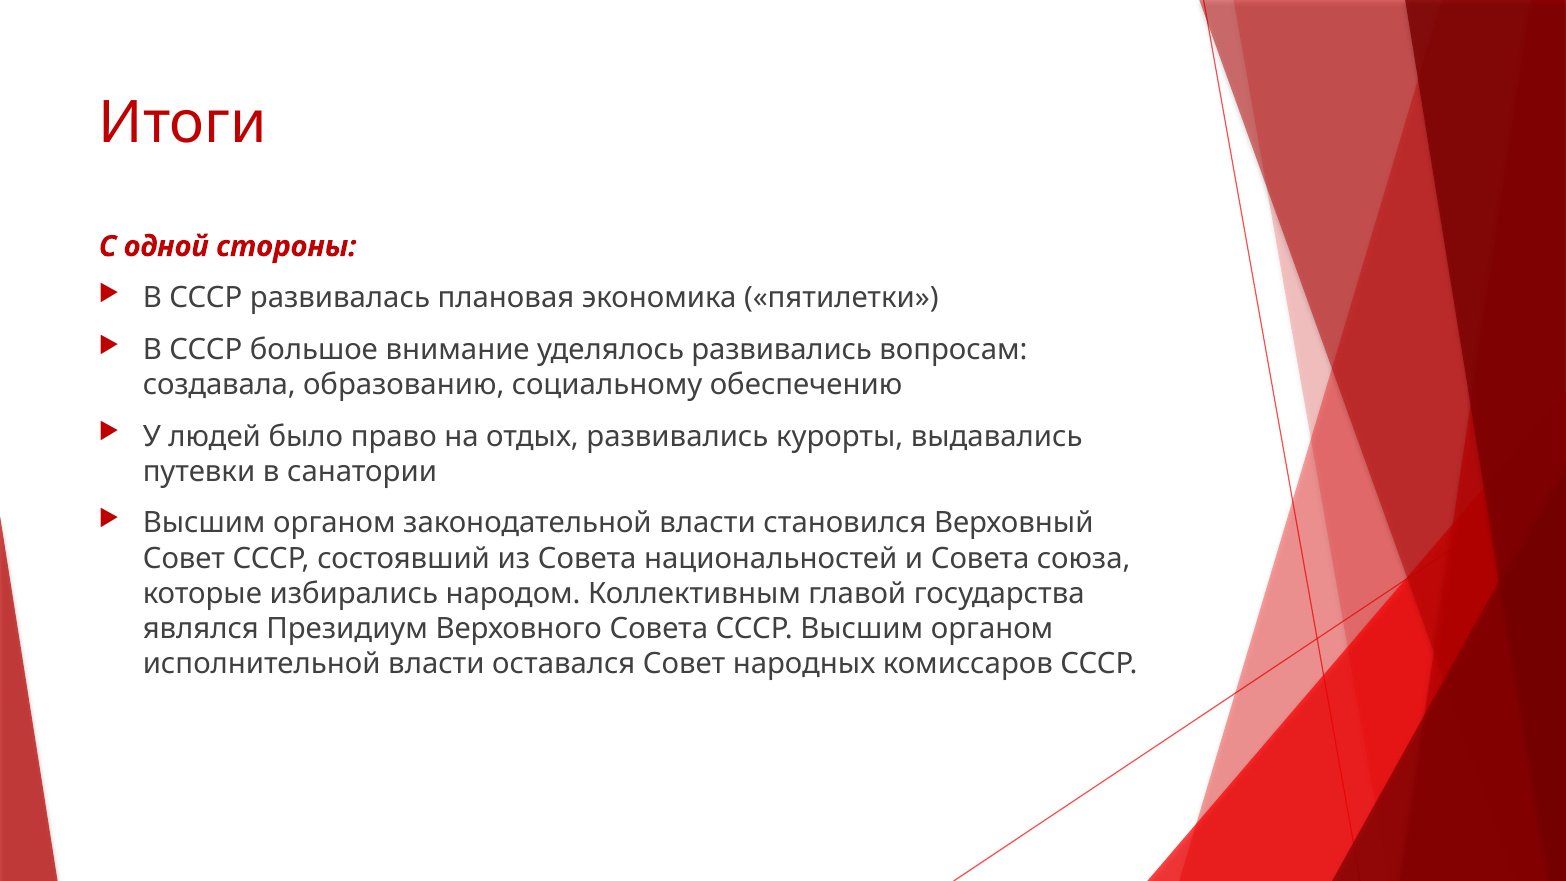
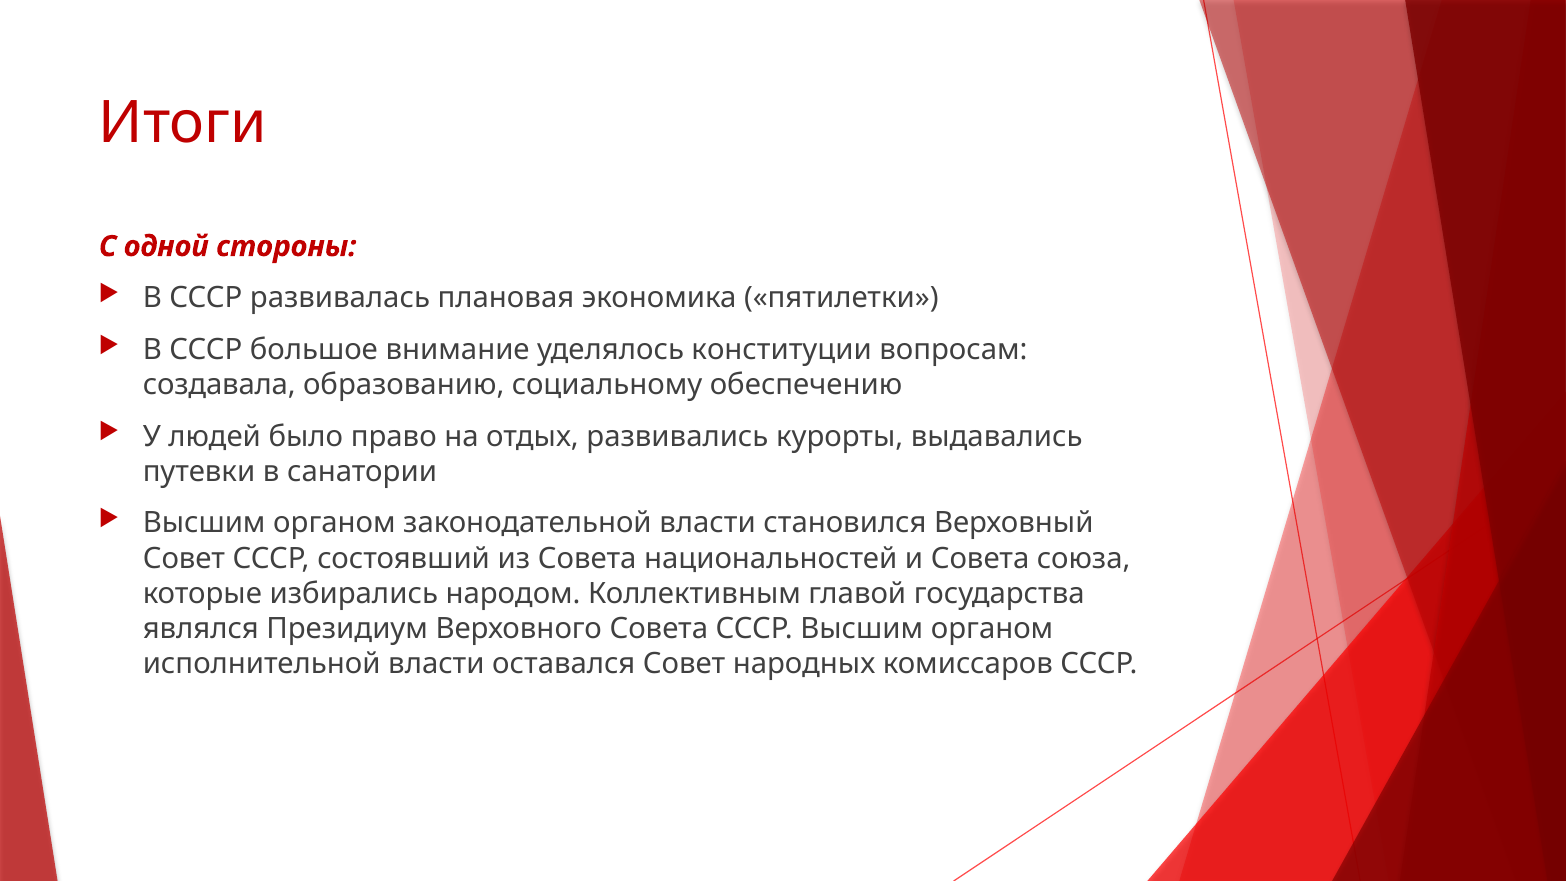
уделялось развивались: развивались -> конституции
